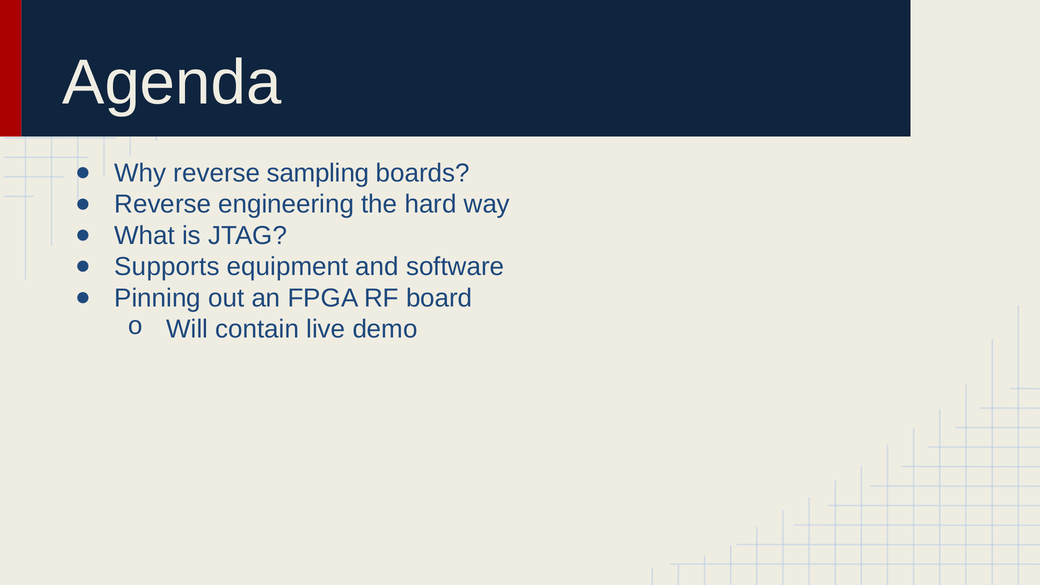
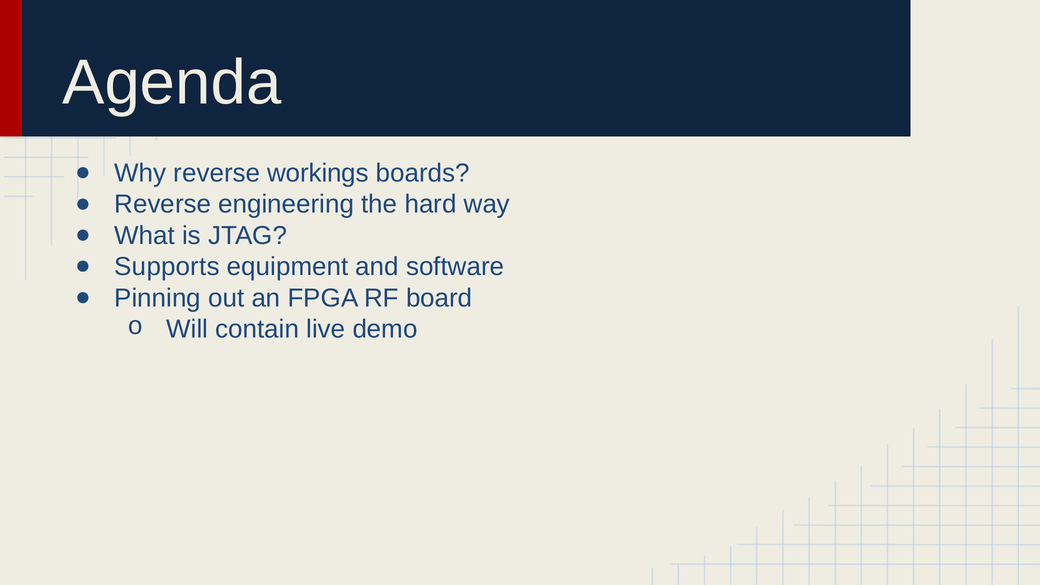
sampling: sampling -> workings
